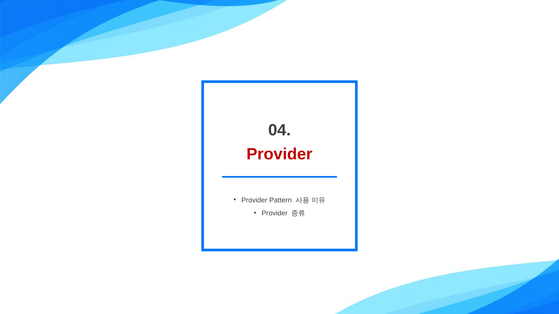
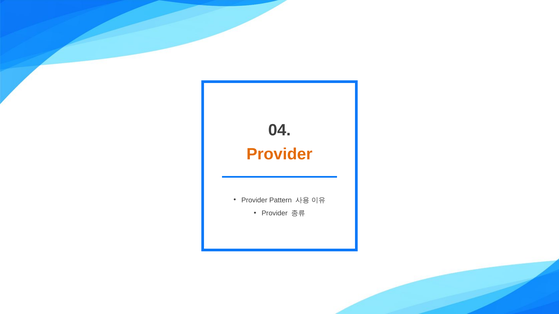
Provider at (279, 154) colour: red -> orange
